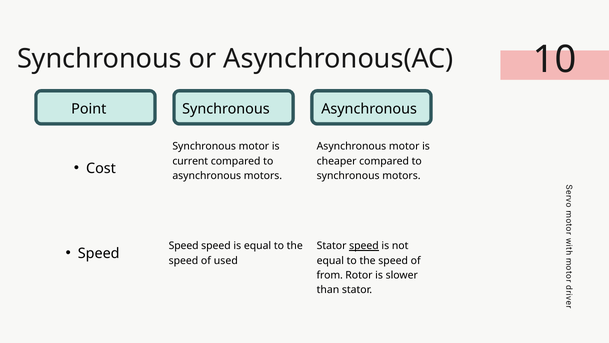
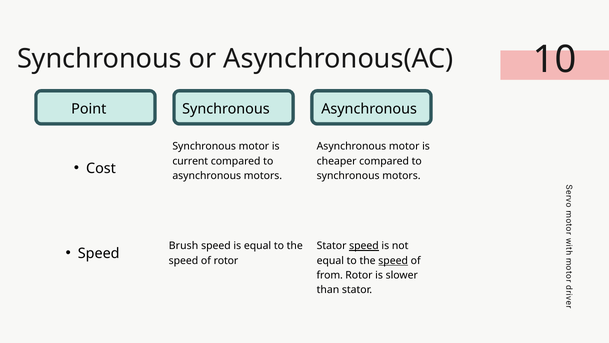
Speed at (184, 246): Speed -> Brush
of used: used -> rotor
speed at (393, 260) underline: none -> present
